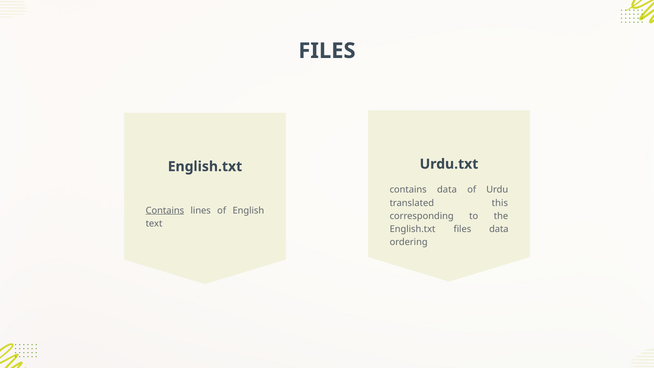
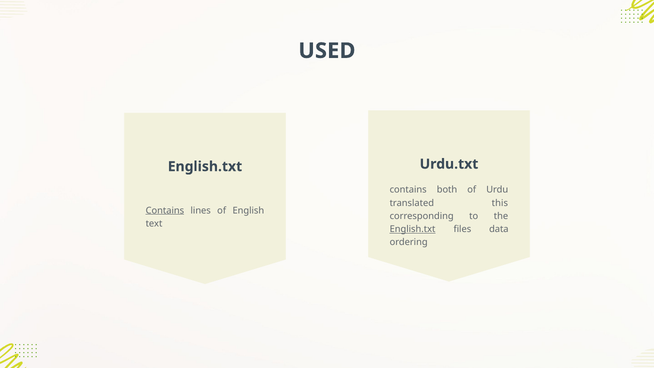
FILES at (327, 51): FILES -> USED
contains data: data -> both
English.txt at (413, 229) underline: none -> present
